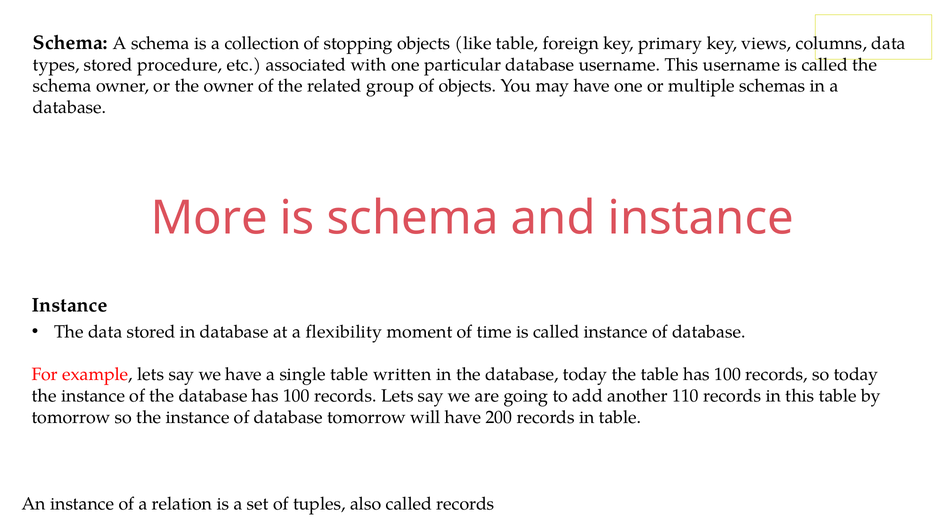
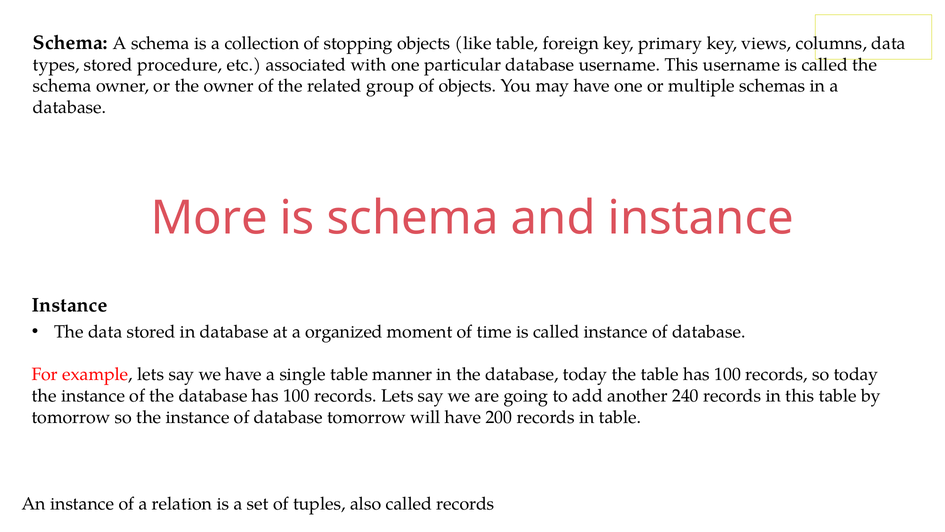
flexibility: flexibility -> organized
written: written -> manner
110: 110 -> 240
